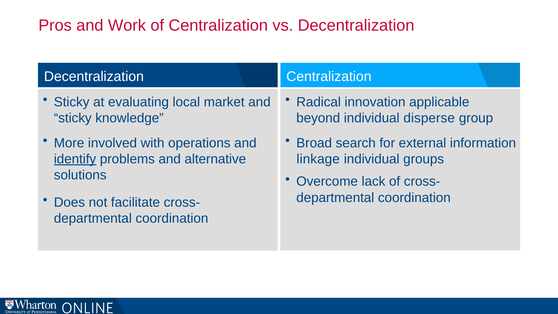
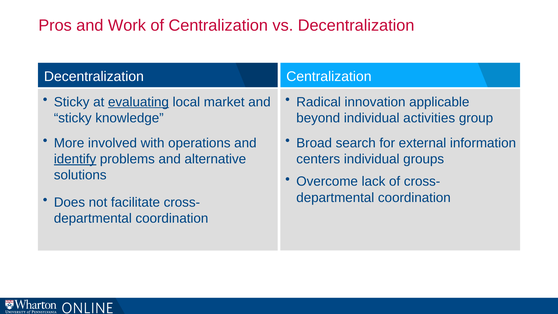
evaluating underline: none -> present
disperse: disperse -> activities
linkage: linkage -> centers
